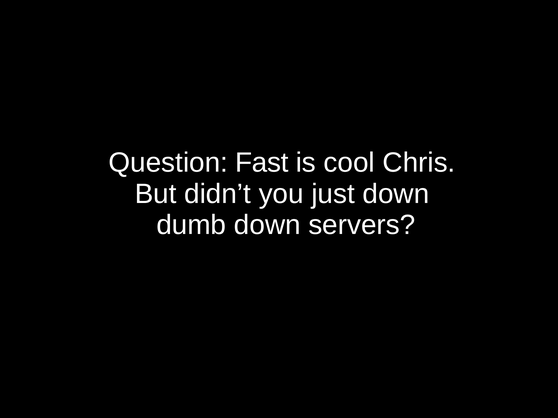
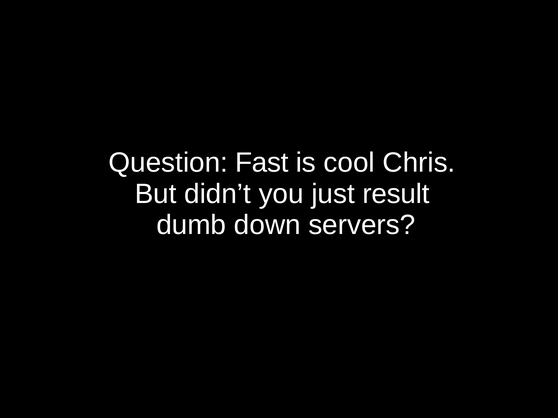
just down: down -> result
